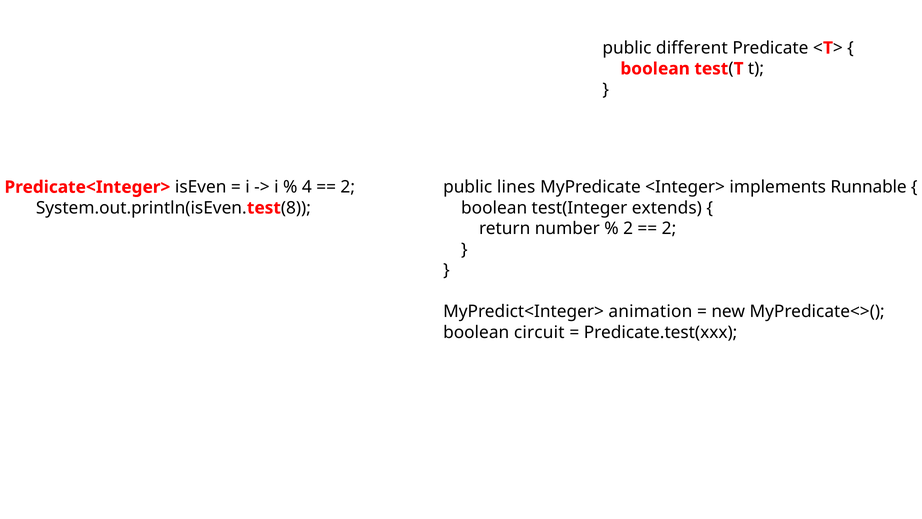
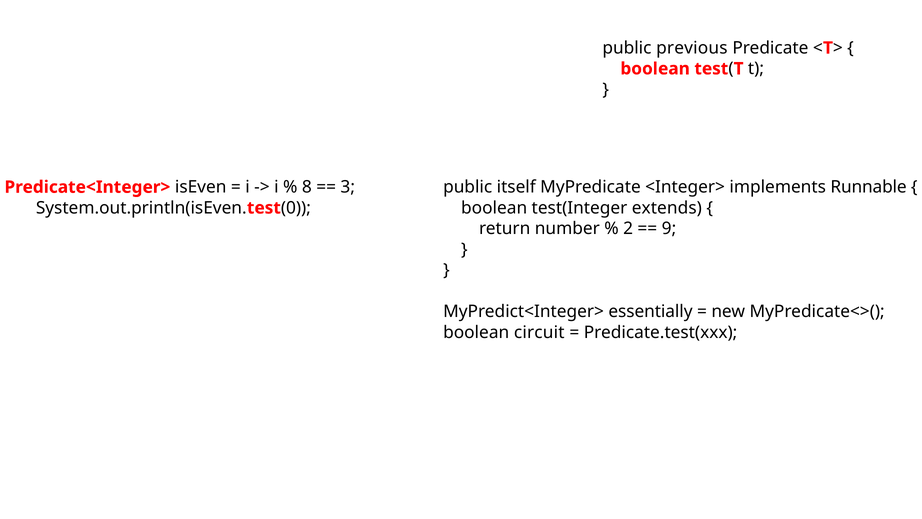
different: different -> previous
lines: lines -> itself
4: 4 -> 8
2 at (348, 187): 2 -> 3
8: 8 -> 0
2 at (669, 228): 2 -> 9
animation: animation -> essentially
